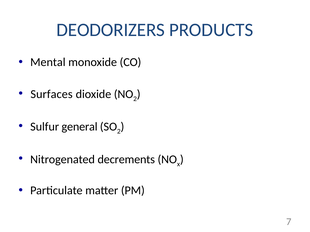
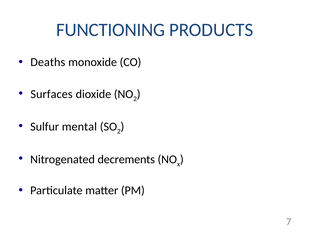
DEODORIZERS: DEODORIZERS -> FUNCTIONING
Mental: Mental -> Deaths
general: general -> mental
